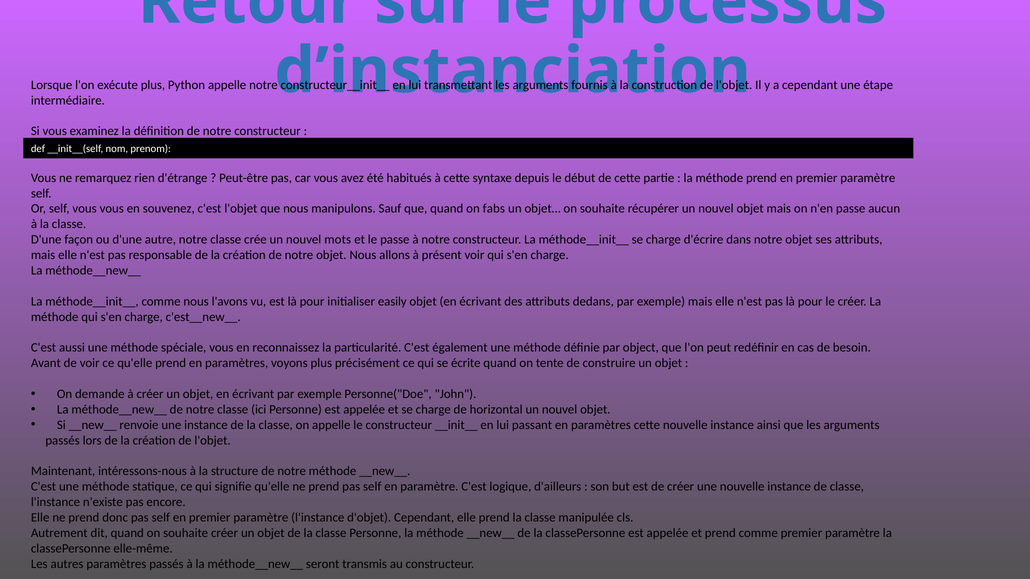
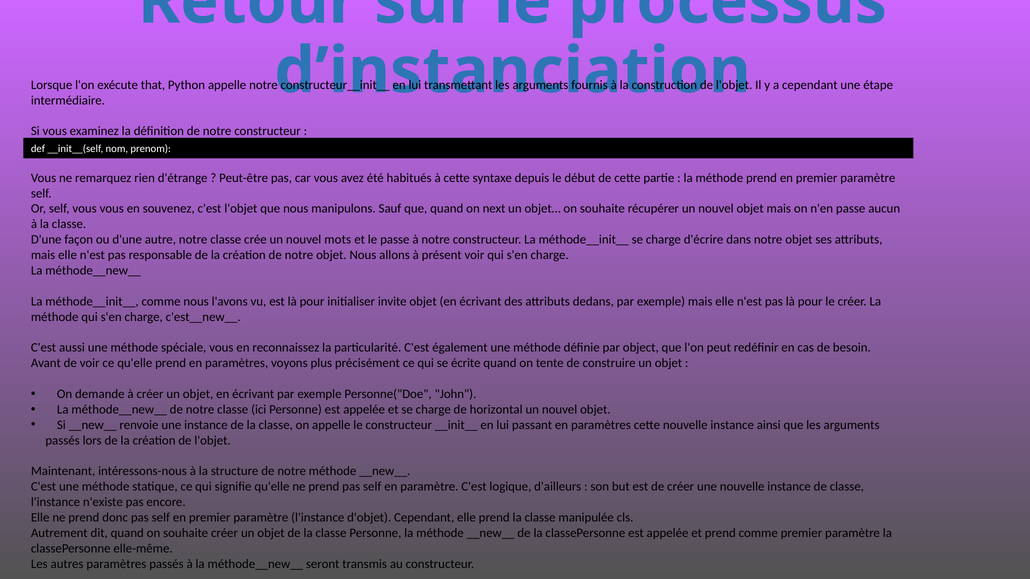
exécute plus: plus -> that
fabs: fabs -> next
easily: easily -> invite
